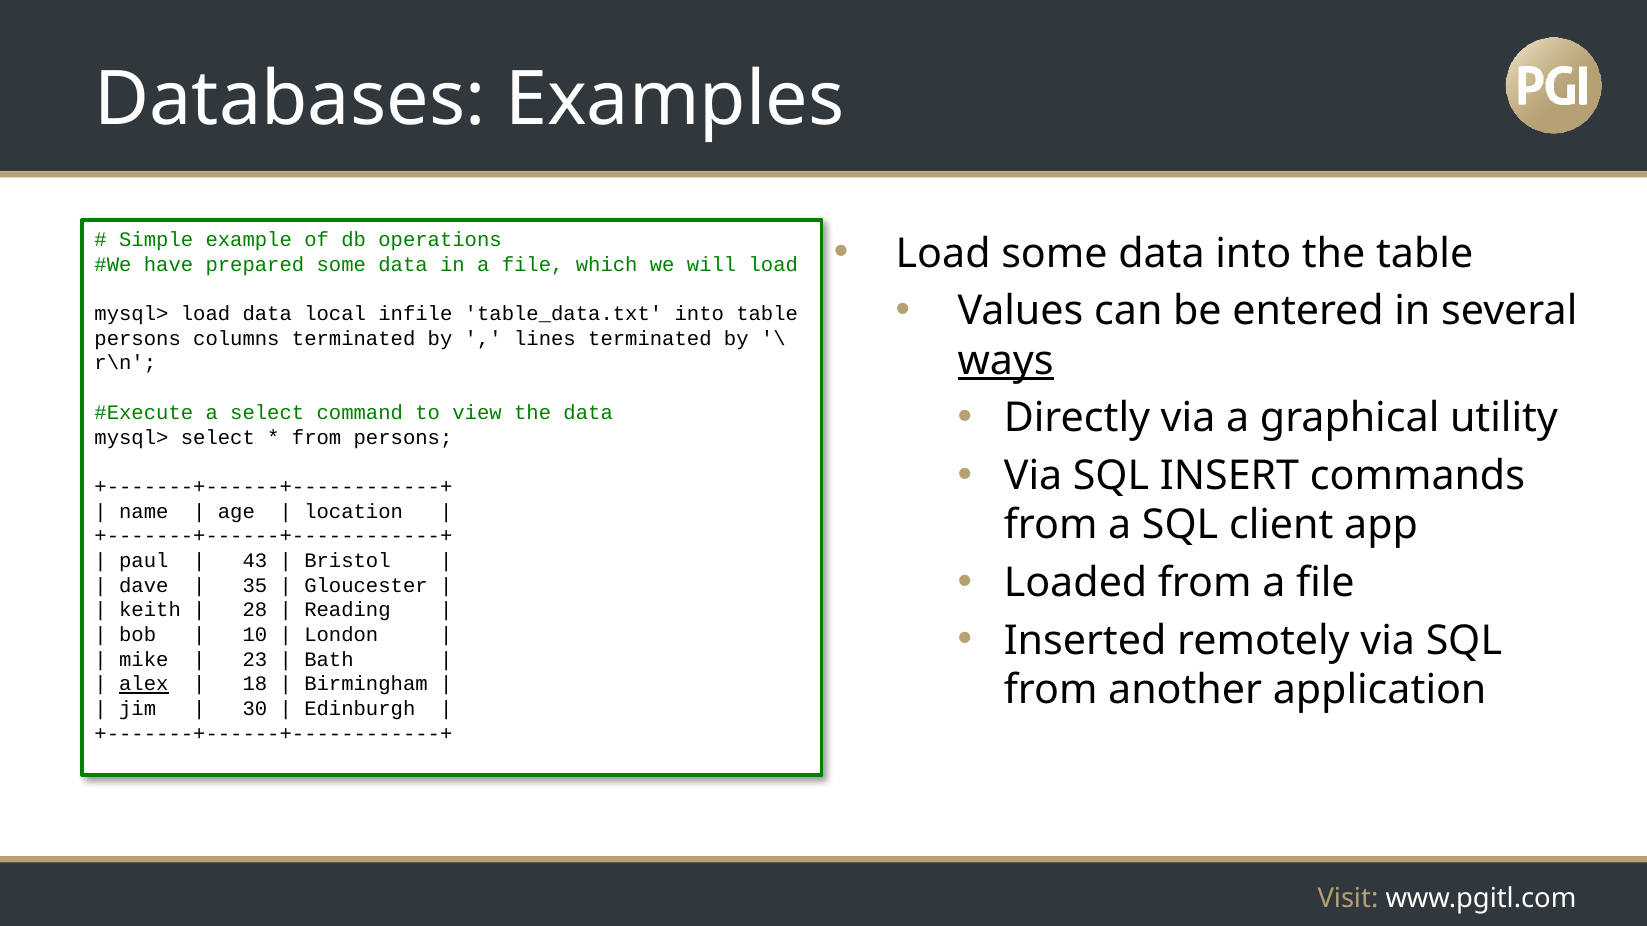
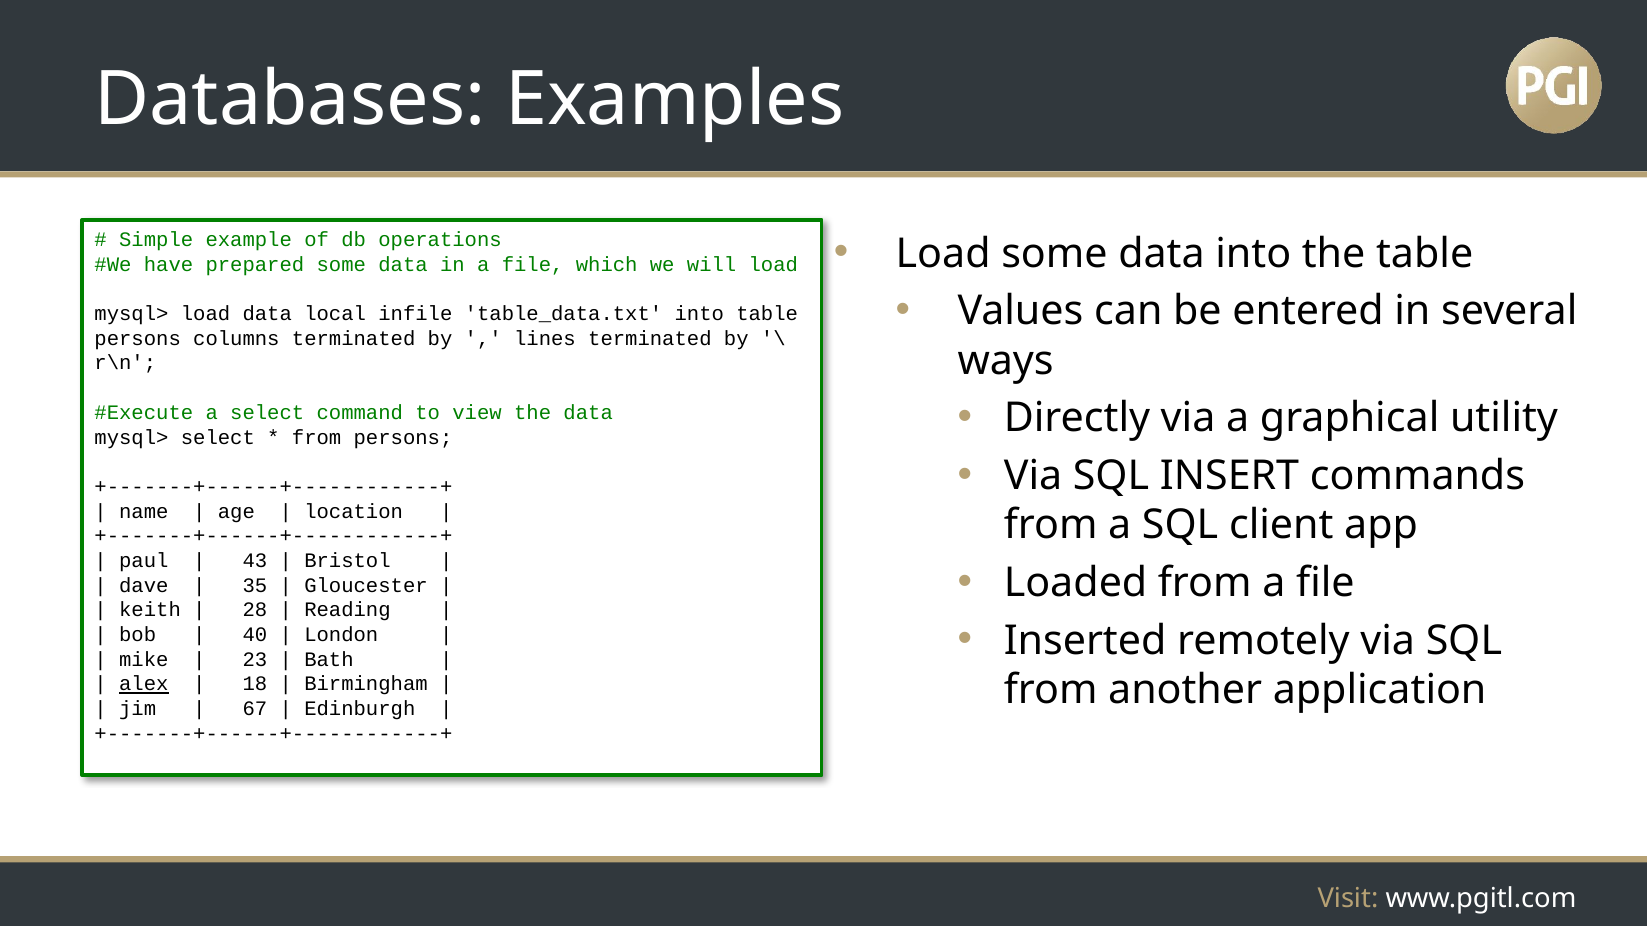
ways underline: present -> none
10: 10 -> 40
30: 30 -> 67
